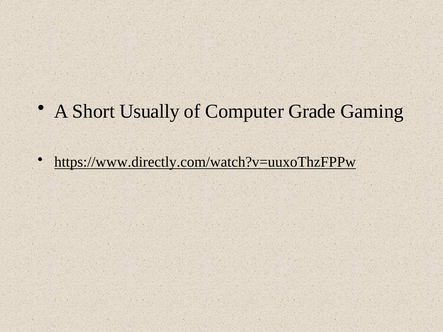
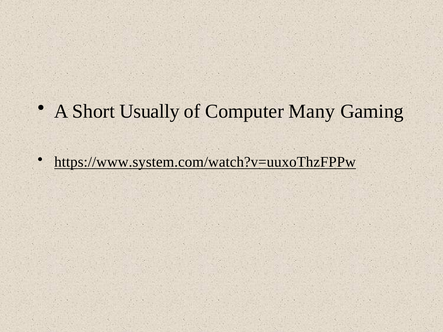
Grade: Grade -> Many
https://www.directly.com/watch?v=uuxoThzFPPw: https://www.directly.com/watch?v=uuxoThzFPPw -> https://www.system.com/watch?v=uuxoThzFPPw
